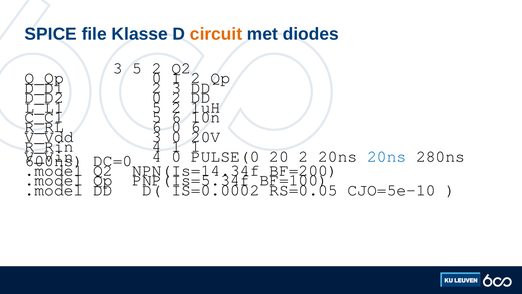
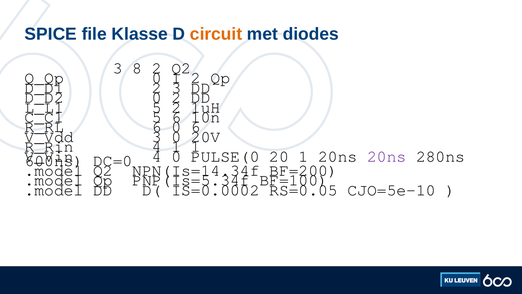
3 5: 5 -> 8
20 2: 2 -> 1
20ns at (387, 156) colour: blue -> purple
